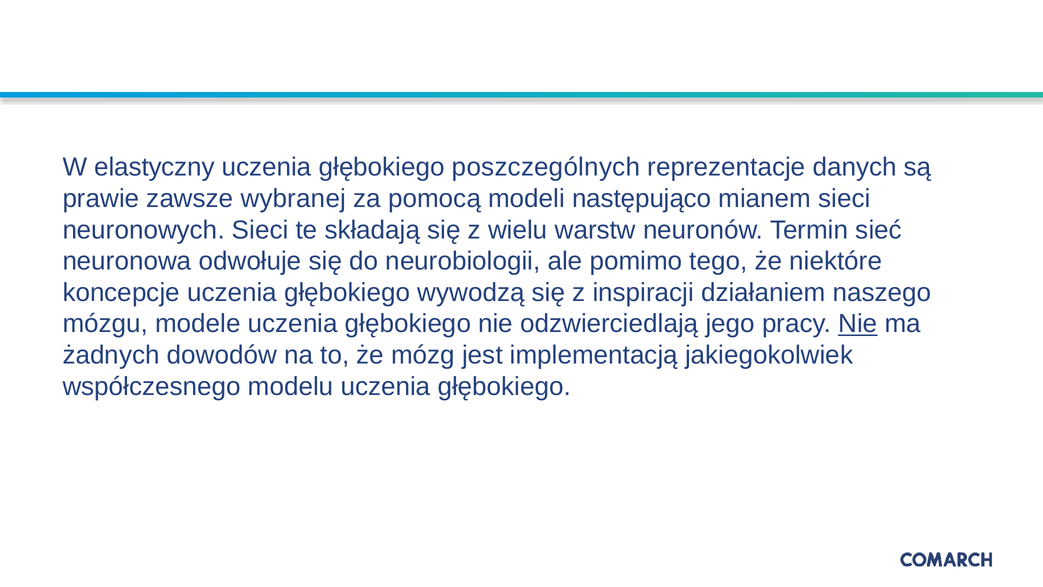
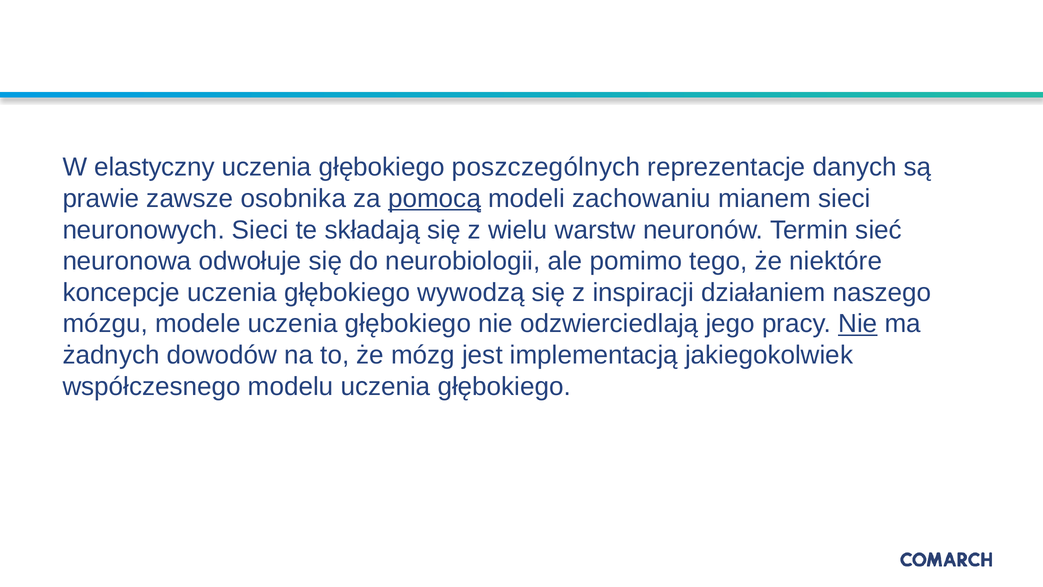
wybranej: wybranej -> osobnika
pomocą underline: none -> present
następująco: następująco -> zachowaniu
